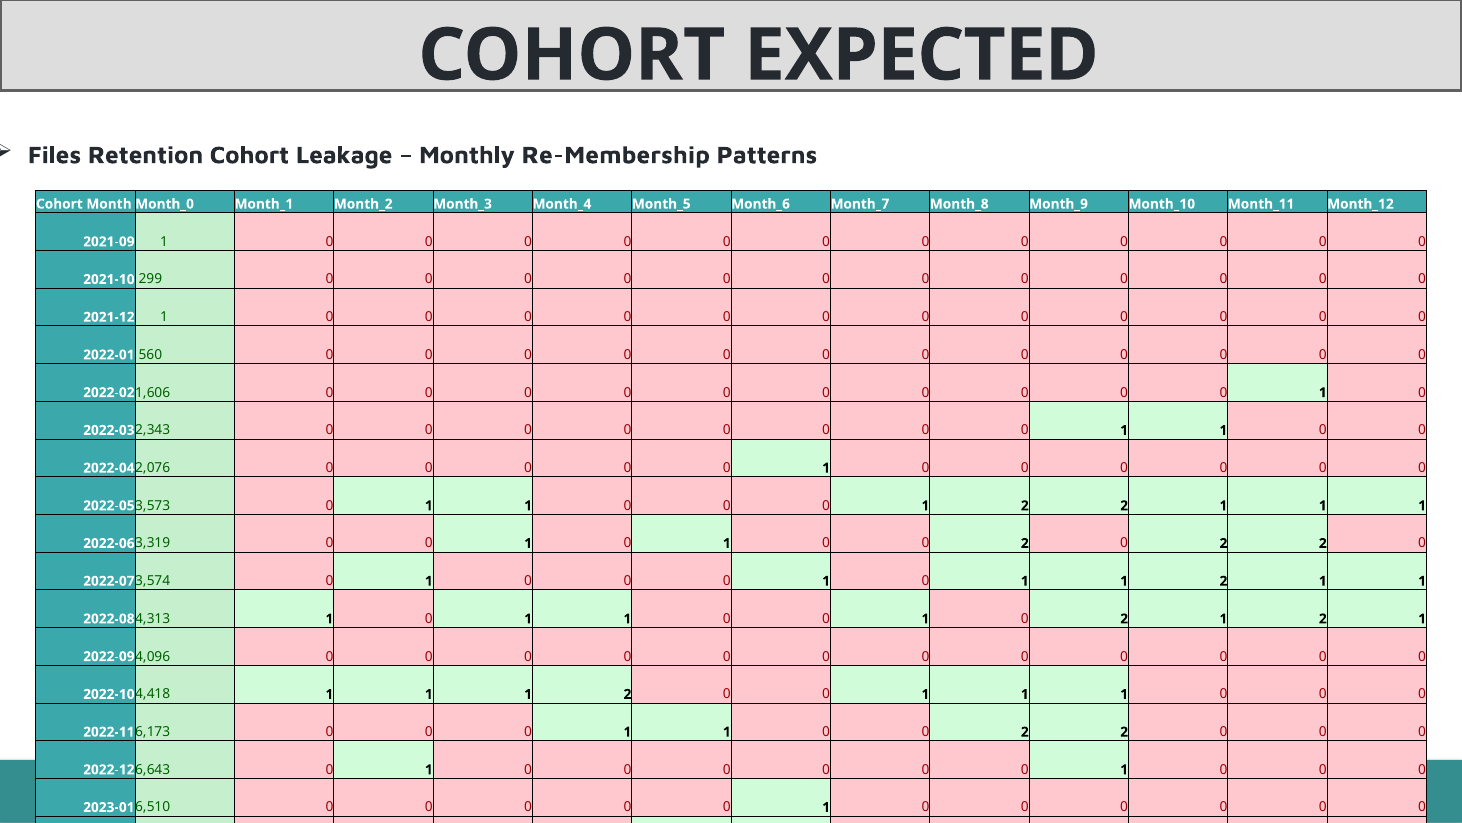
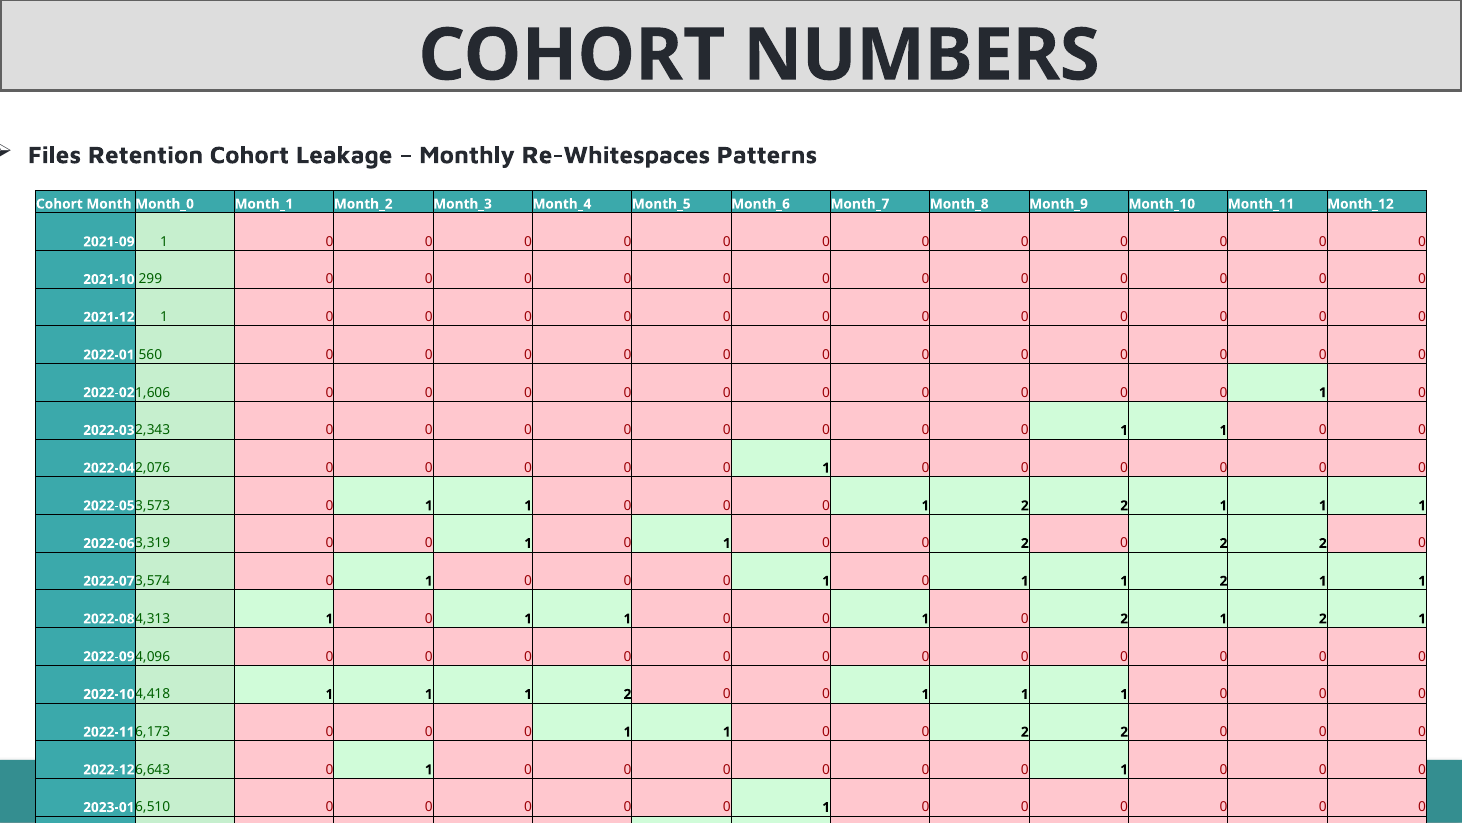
EXPECTED: EXPECTED -> NUMBERS
Re-Membership: Re-Membership -> Re-Whitespaces
